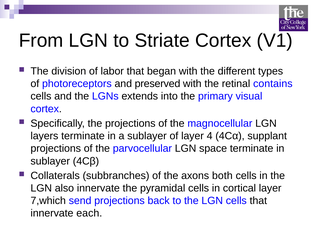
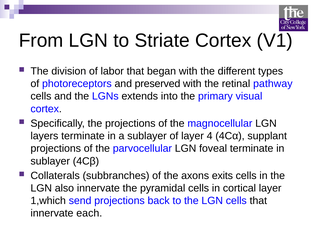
contains: contains -> pathway
space: space -> foveal
both: both -> exits
7,which: 7,which -> 1,which
